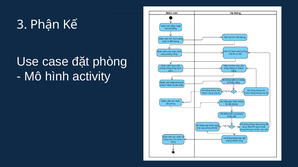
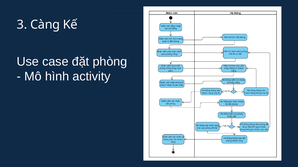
Phận: Phận -> Càng
